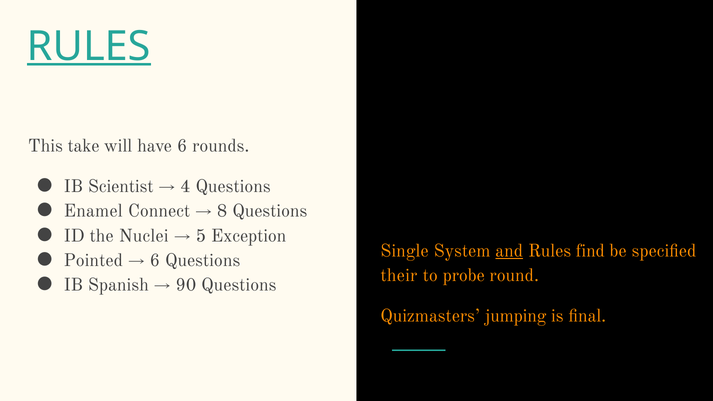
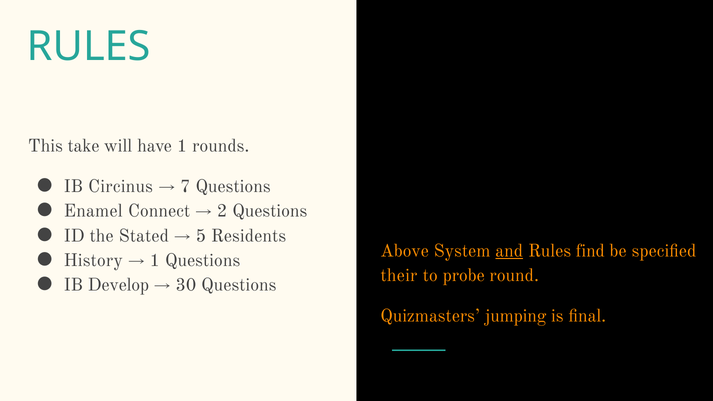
RULES at (89, 46) underline: present -> none
have 6: 6 -> 1
Scientist: Scientist -> Circinus
4: 4 -> 7
8: 8 -> 2
Nuclei: Nuclei -> Stated
Exception: Exception -> Residents
Single: Single -> Above
Pointed: Pointed -> History
6 at (155, 260): 6 -> 1
Spanish: Spanish -> Develop
90: 90 -> 30
